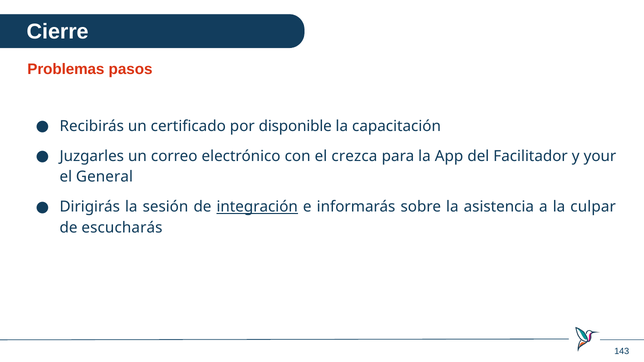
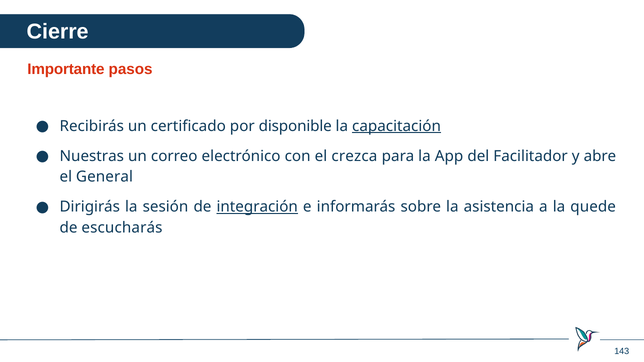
Problemas: Problemas -> Importante
capacitación underline: none -> present
Juzgarles: Juzgarles -> Nuestras
your: your -> abre
culpar: culpar -> quede
